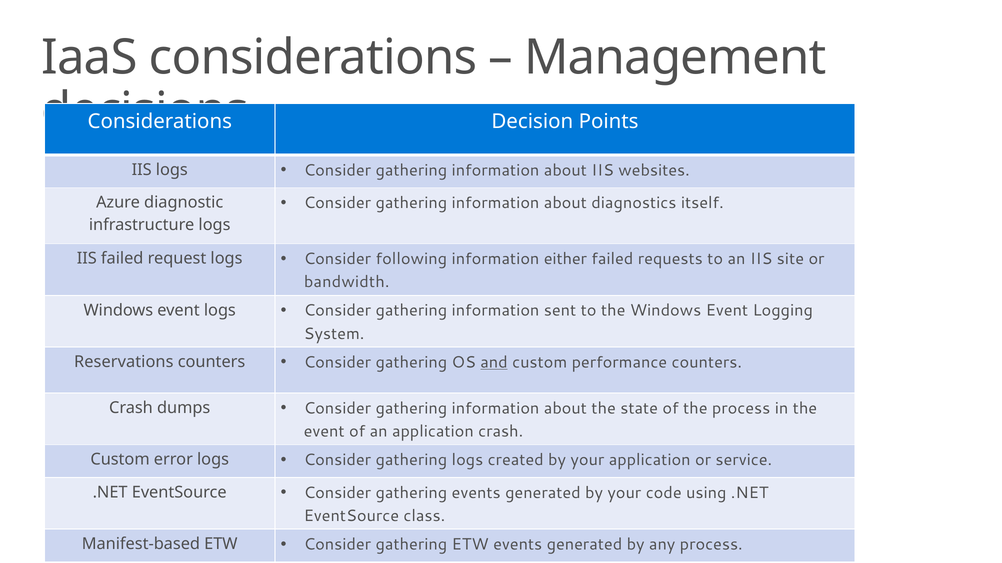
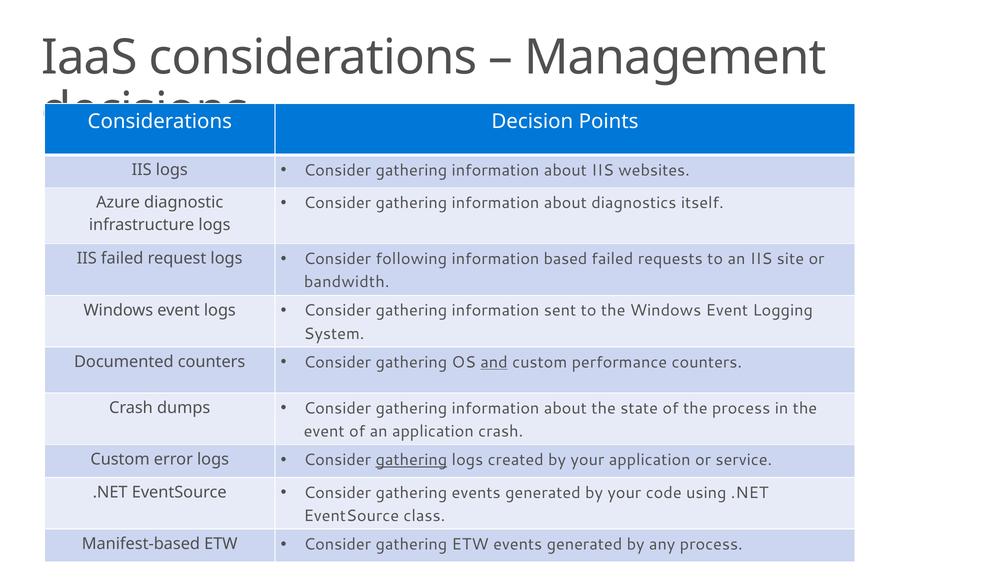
either: either -> based
Reservations: Reservations -> Documented
gathering at (411, 460) underline: none -> present
